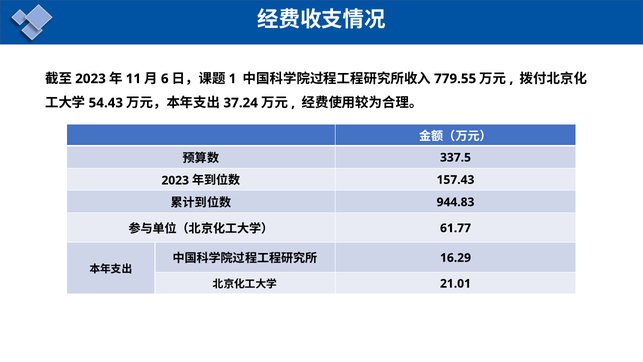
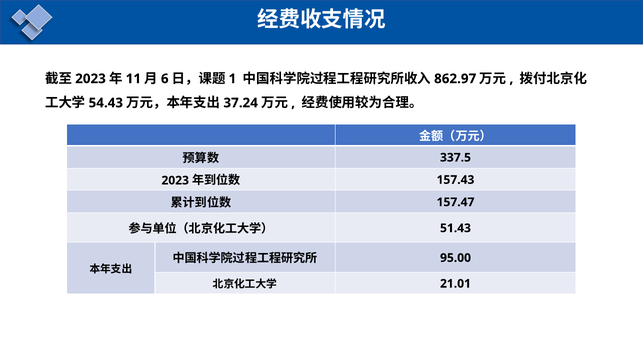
779.55: 779.55 -> 862.97
944.83: 944.83 -> 157.47
61.77: 61.77 -> 51.43
16.29: 16.29 -> 95.00
